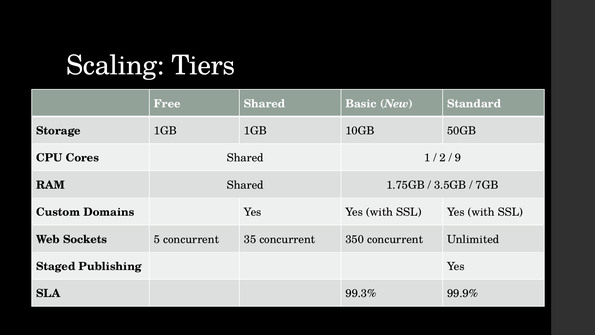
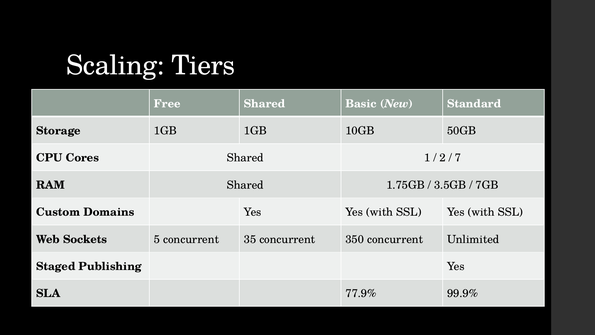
9: 9 -> 7
99.3%: 99.3% -> 77.9%
